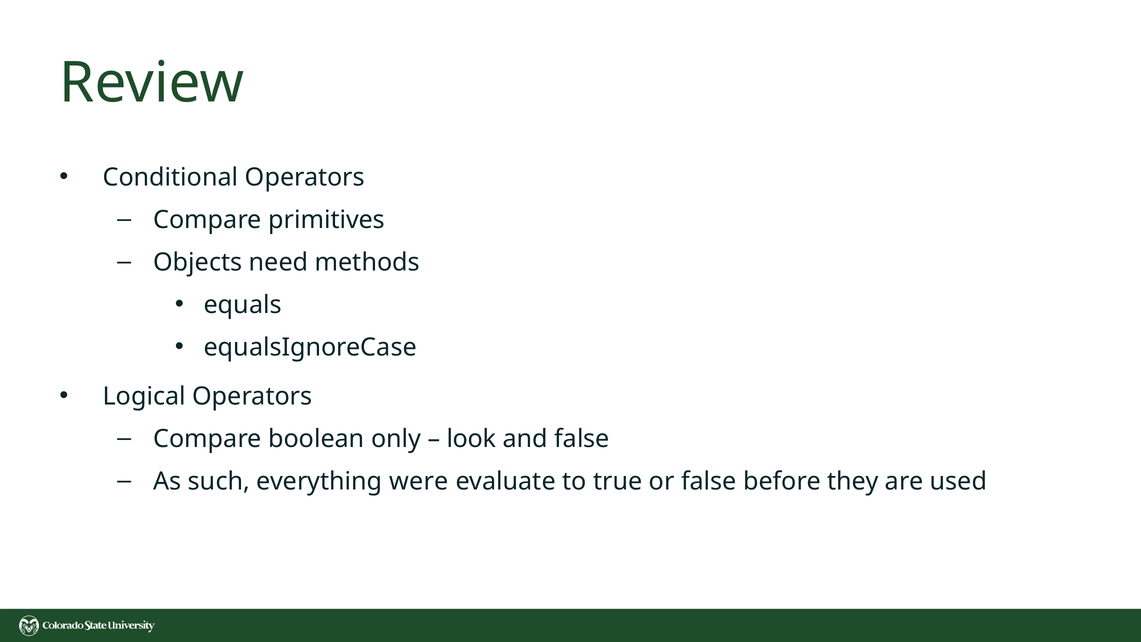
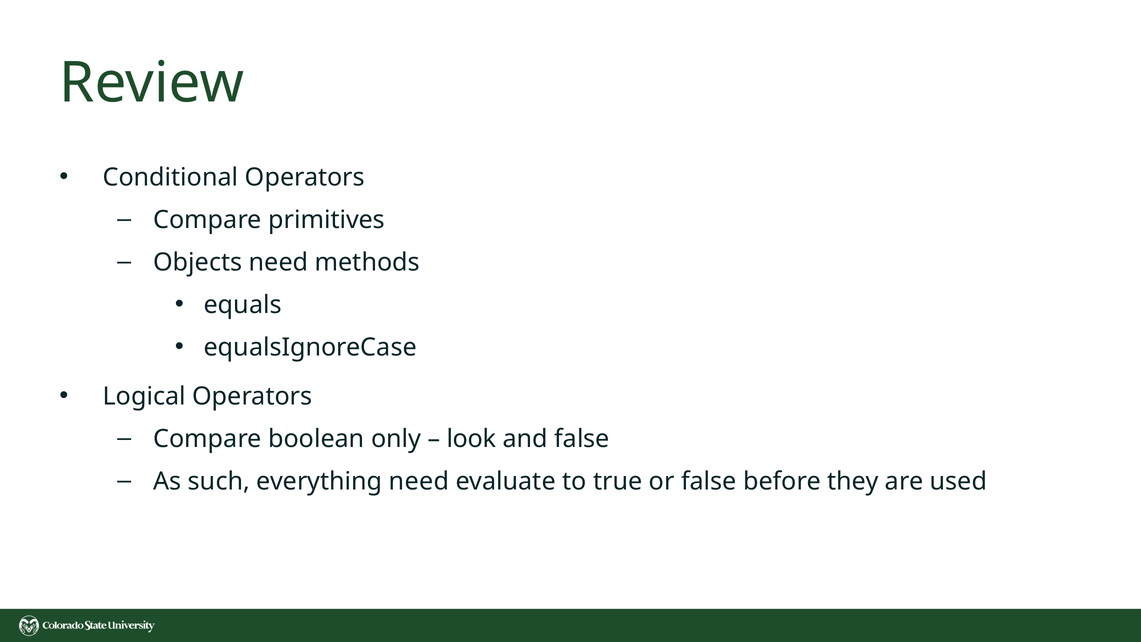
everything were: were -> need
